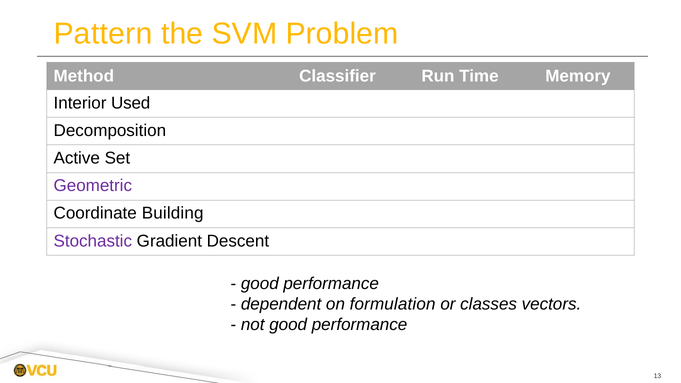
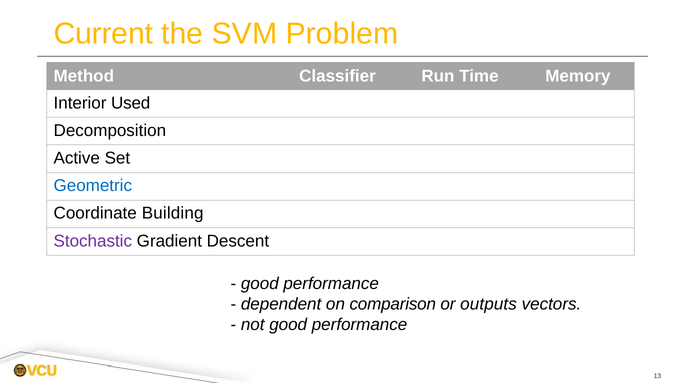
Pattern: Pattern -> Current
Geometric colour: purple -> blue
formulation: formulation -> comparison
classes: classes -> outputs
